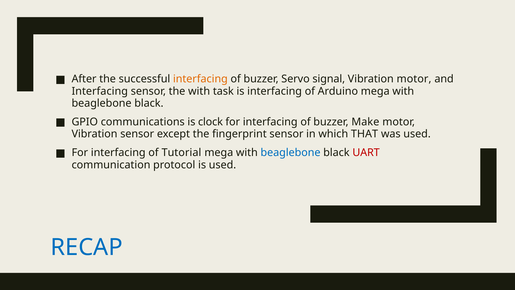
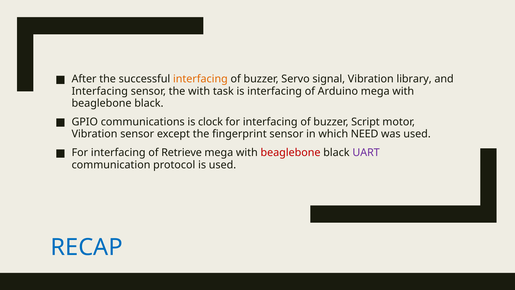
Vibration motor: motor -> library
Make: Make -> Script
THAT: THAT -> NEED
Tutorial: Tutorial -> Retrieve
beaglebone at (291, 153) colour: blue -> red
UART colour: red -> purple
